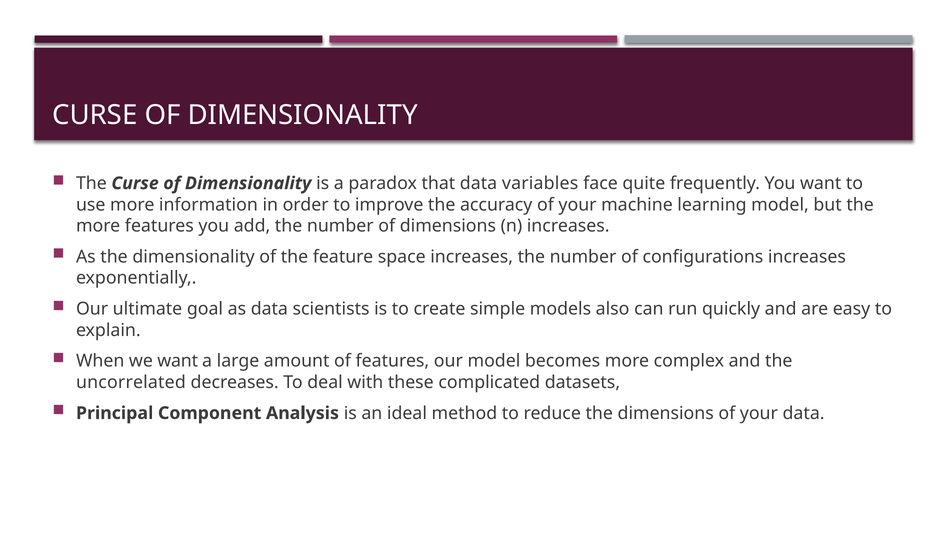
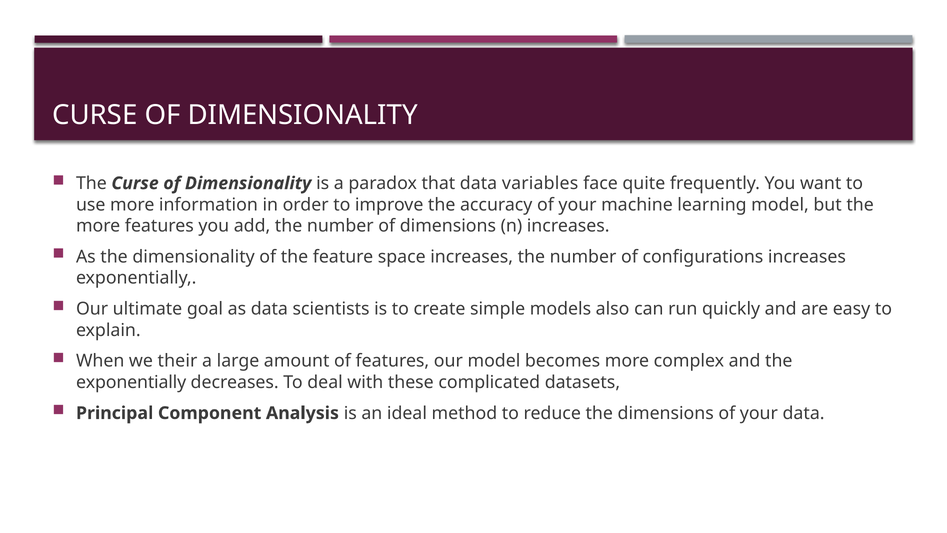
we want: want -> their
uncorrelated at (131, 382): uncorrelated -> exponentially
